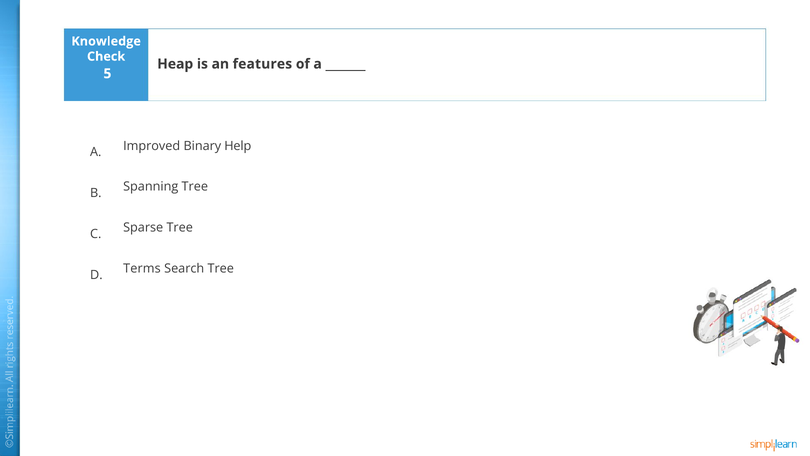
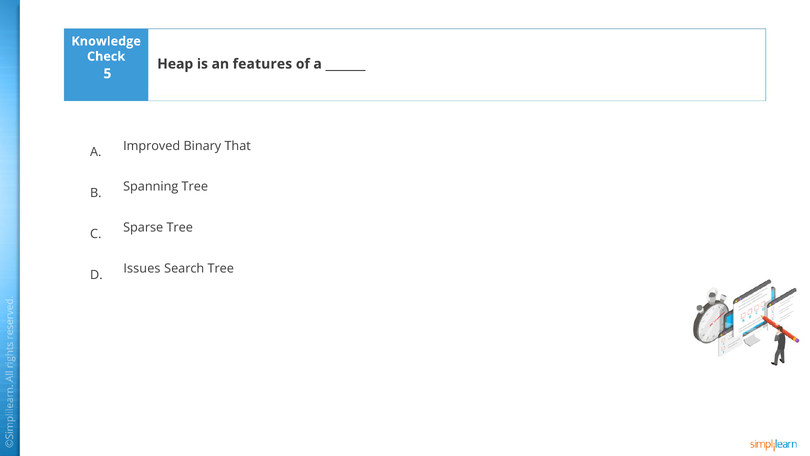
Help: Help -> That
Terms: Terms -> Issues
